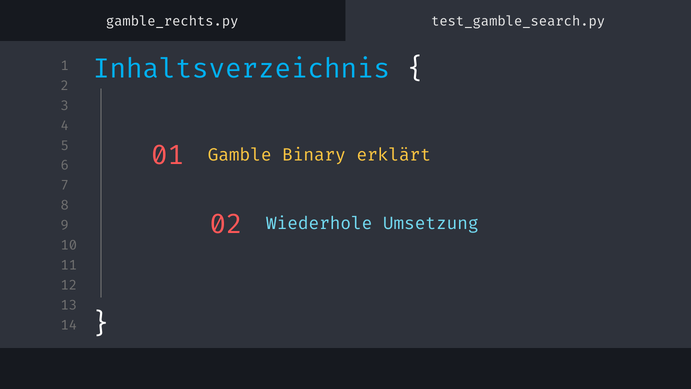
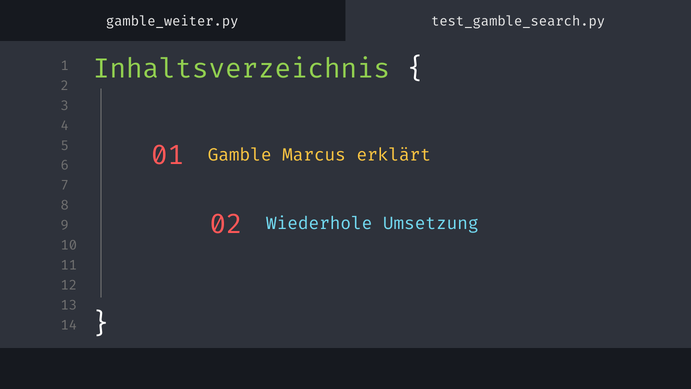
gamble_rechts.py: gamble_rechts.py -> gamble_weiter.py
Inhaltsverzeichnis colour: light blue -> light green
Binary: Binary -> Marcus
